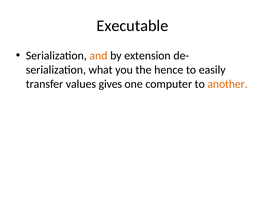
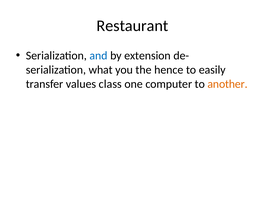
Executable: Executable -> Restaurant
and colour: orange -> blue
gives: gives -> class
